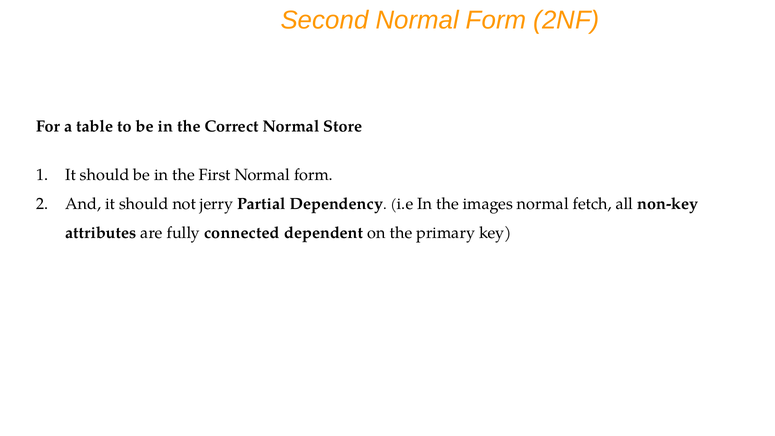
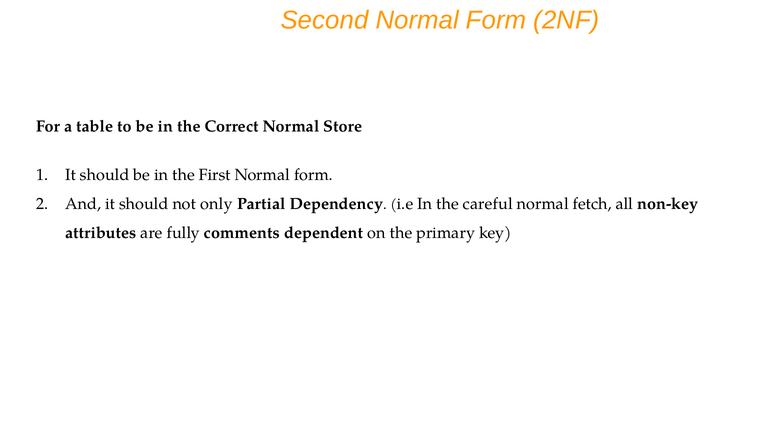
jerry: jerry -> only
images: images -> careful
connected: connected -> comments
